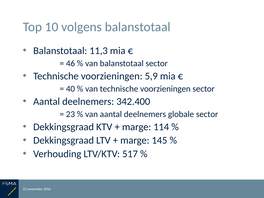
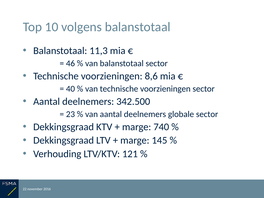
5,9: 5,9 -> 8,6
342.400: 342.400 -> 342.500
114: 114 -> 740
517: 517 -> 121
